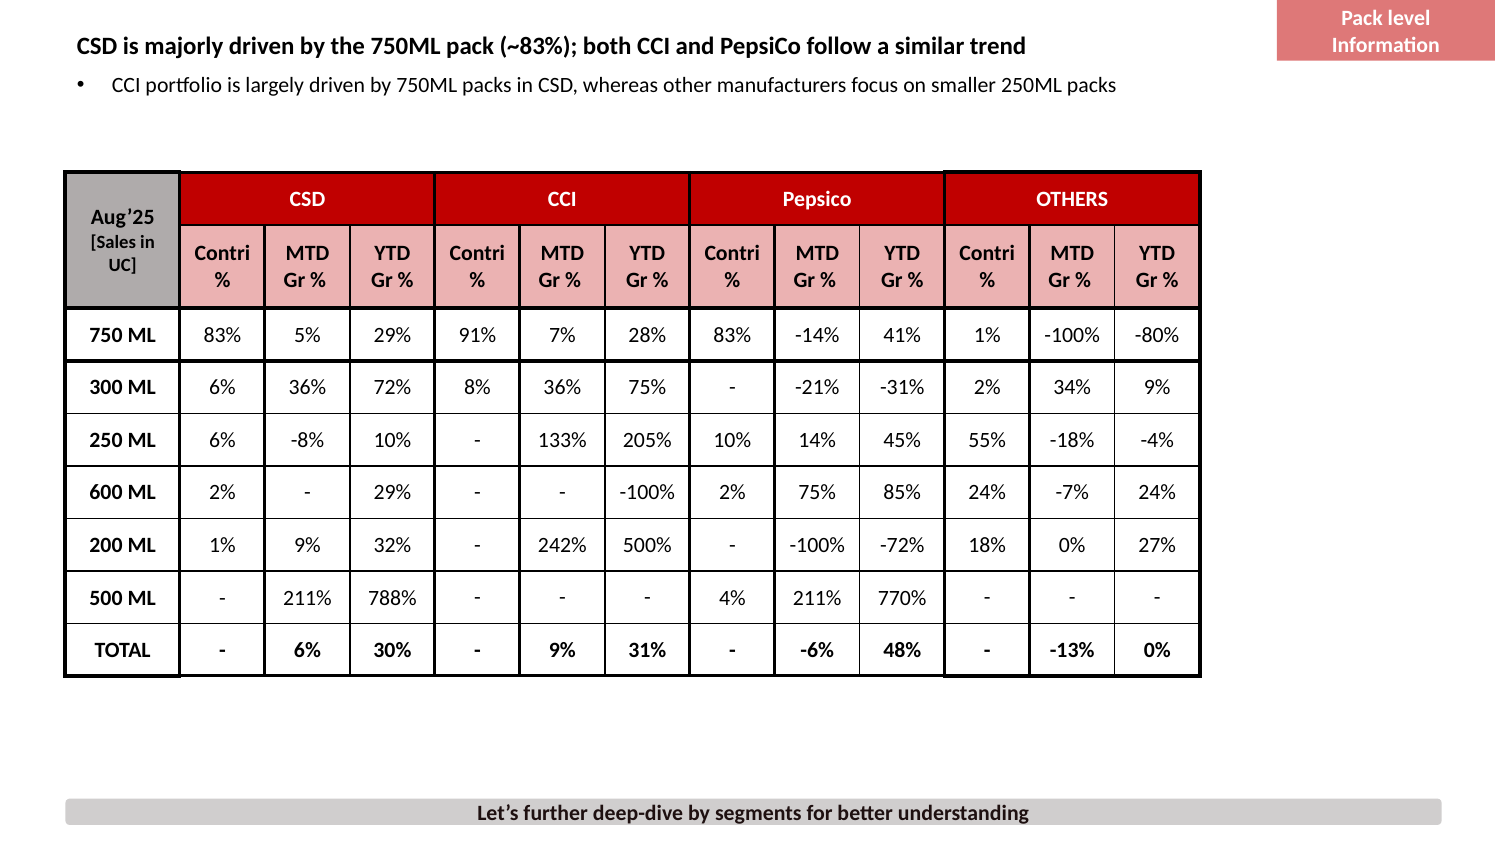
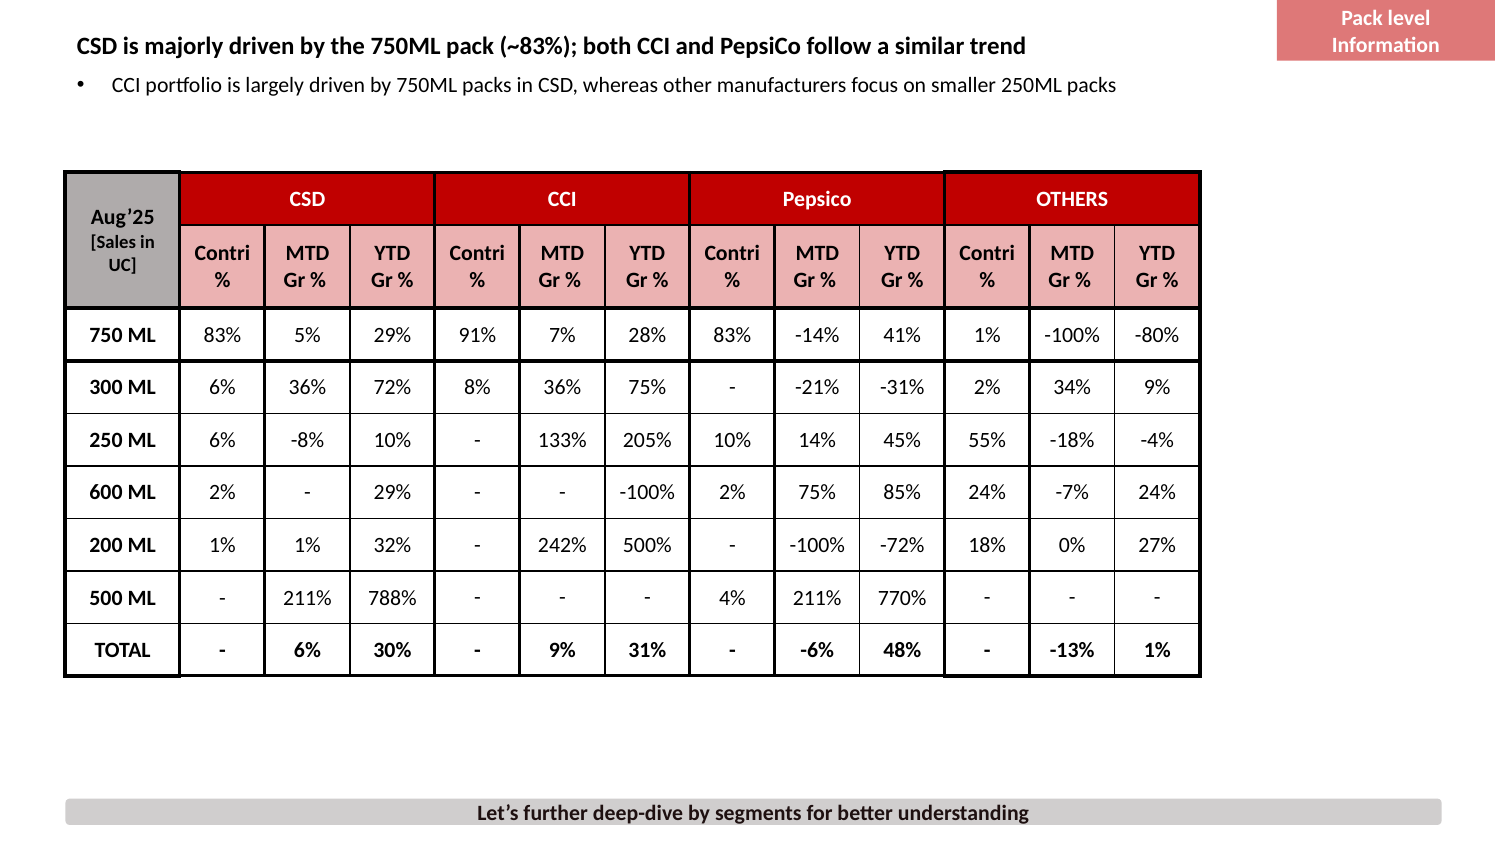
1% 9%: 9% -> 1%
-13% 0%: 0% -> 1%
